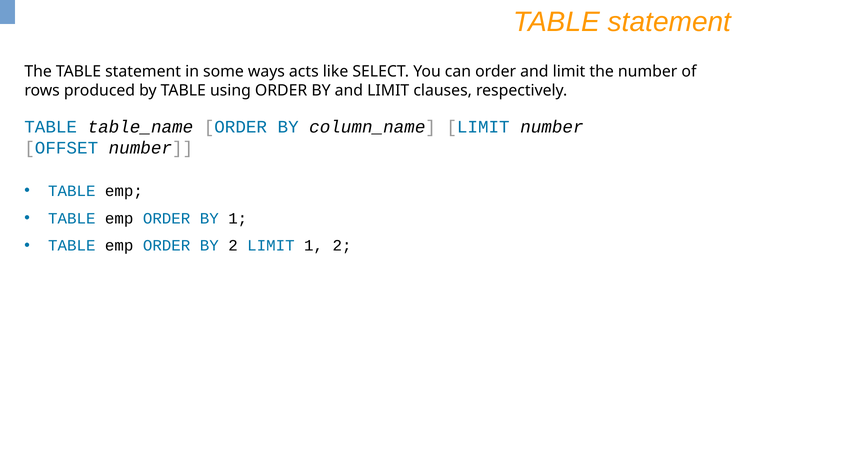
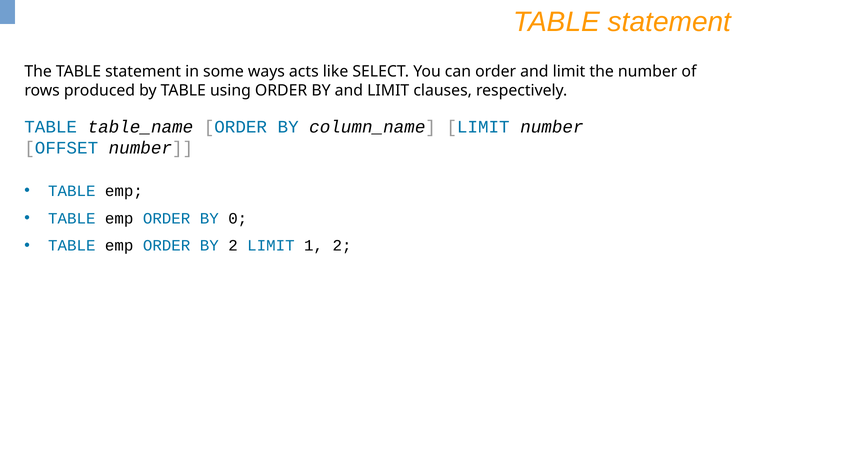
BY 1: 1 -> 0
